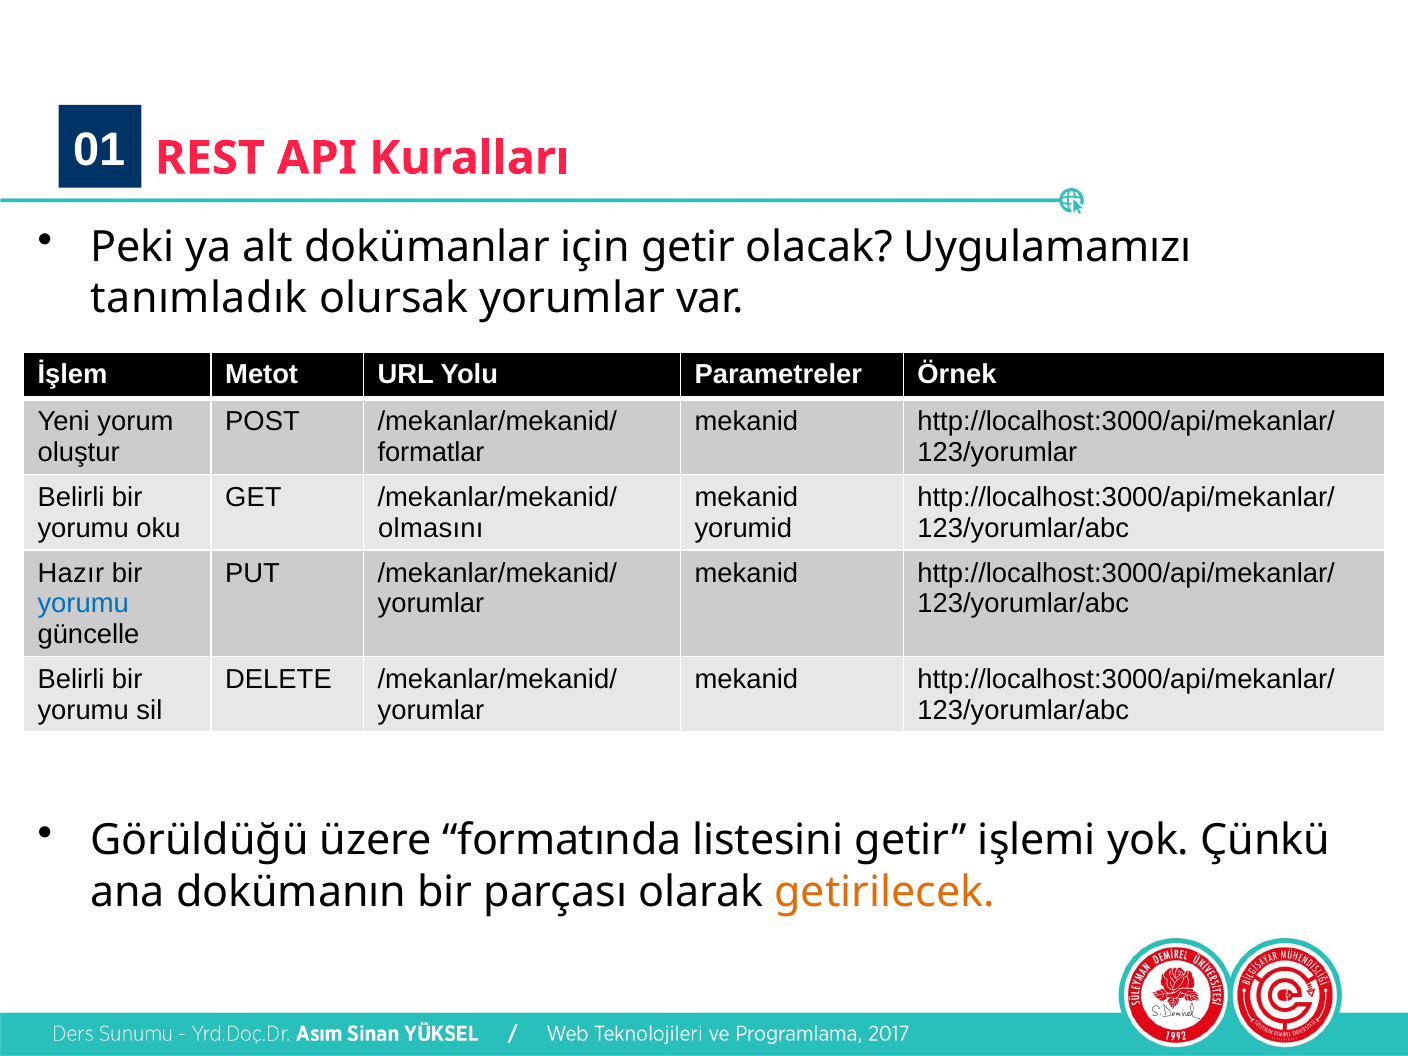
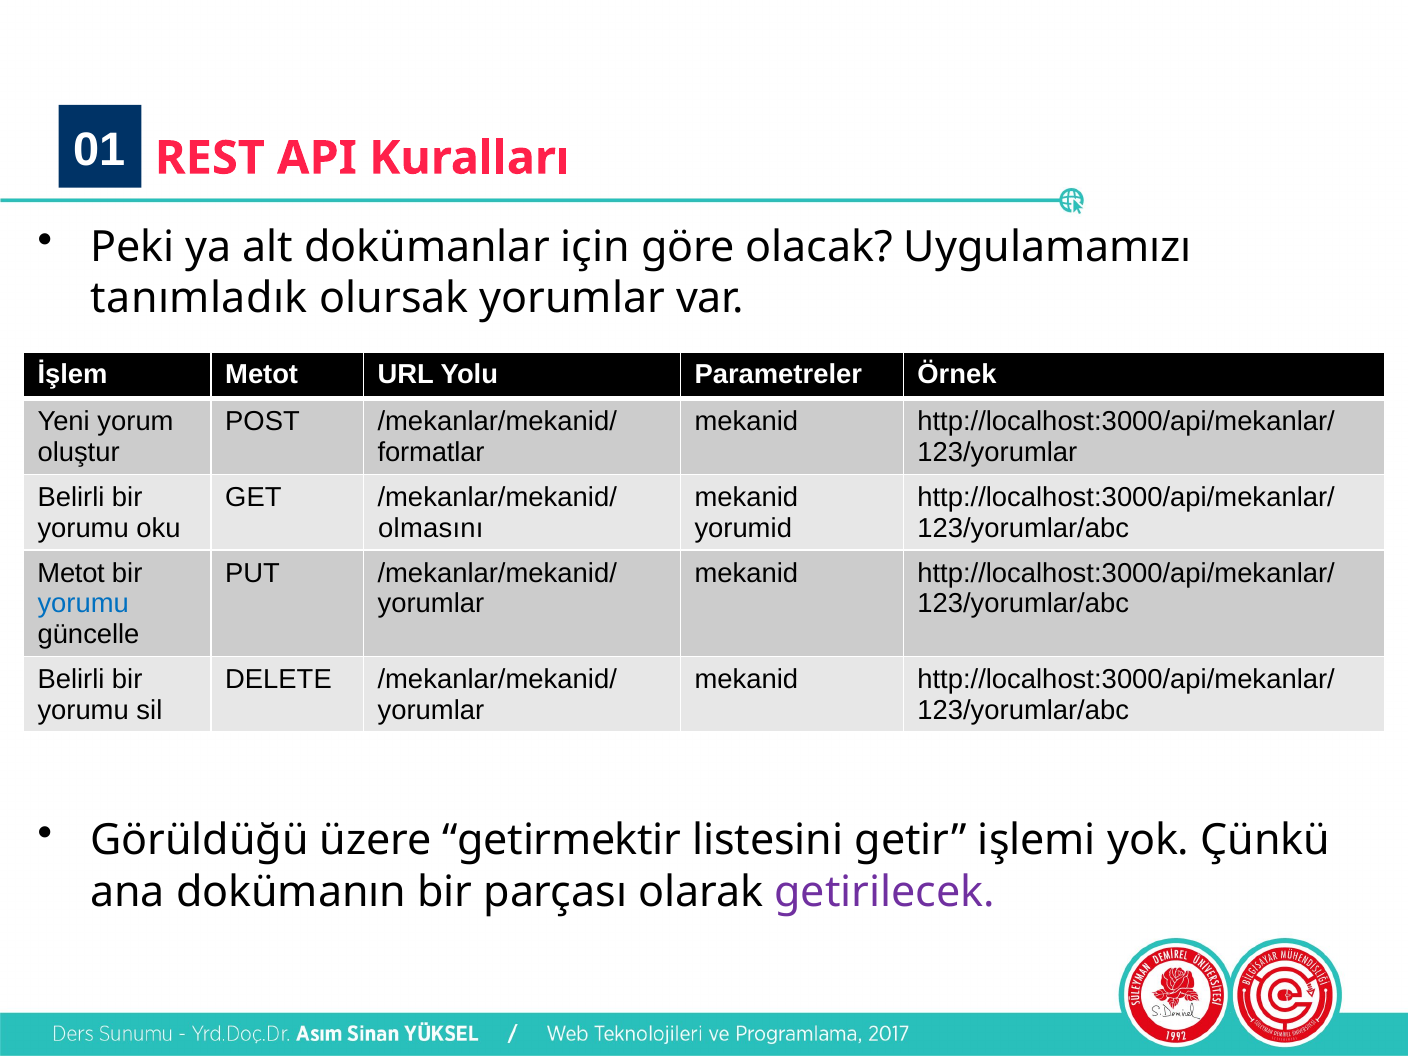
için getir: getir -> göre
Hazır at (71, 573): Hazır -> Metot
formatında: formatında -> getirmektir
getirilecek colour: orange -> purple
